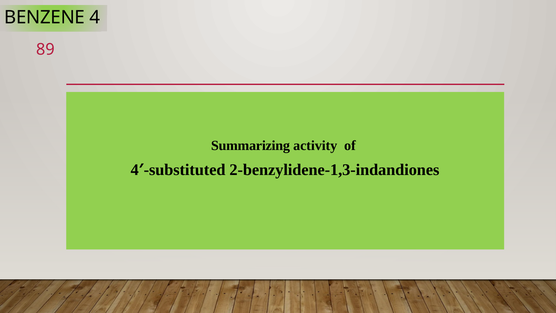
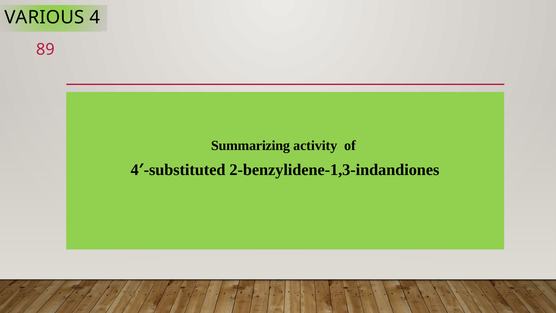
BENZENE: BENZENE -> VARIOUS
